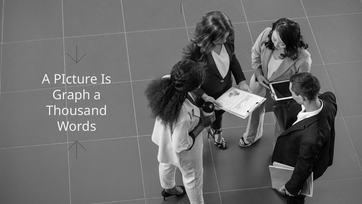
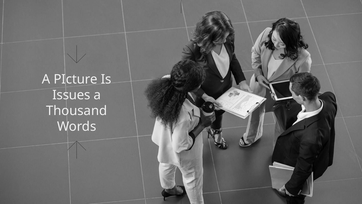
Graph: Graph -> Issues
